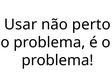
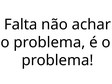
Usar: Usar -> Falta
perto: perto -> achar
